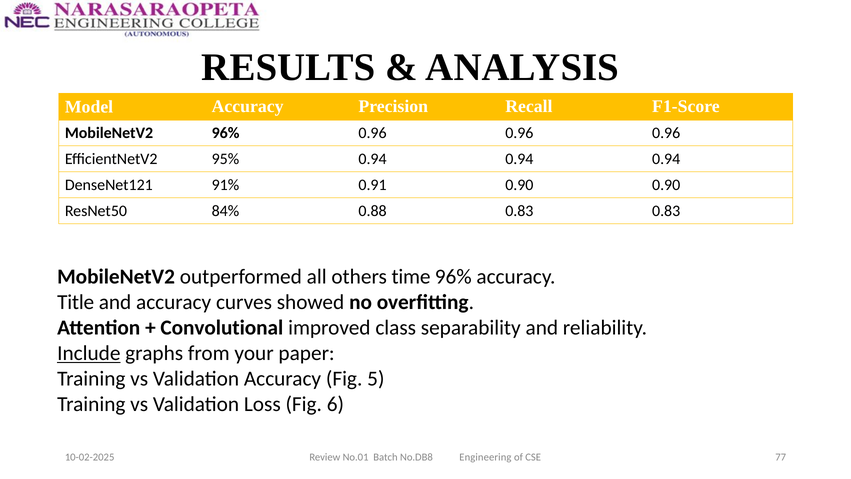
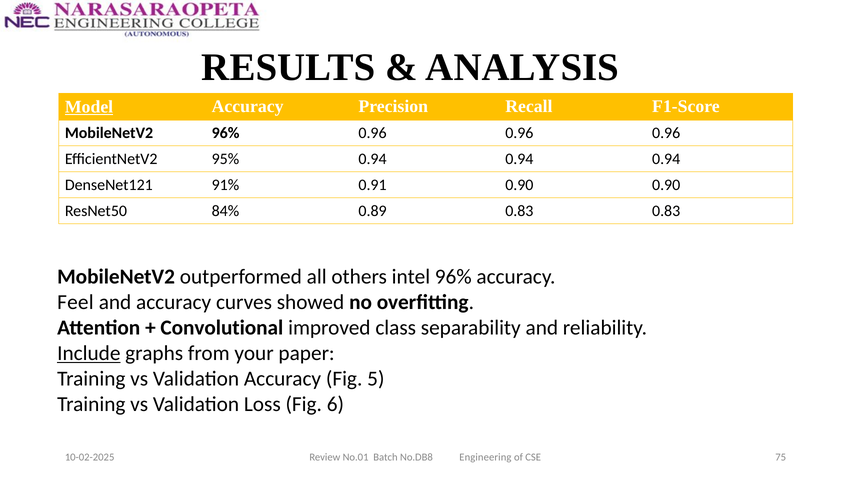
Model underline: none -> present
0.88: 0.88 -> 0.89
time: time -> intel
Title: Title -> Feel
77: 77 -> 75
